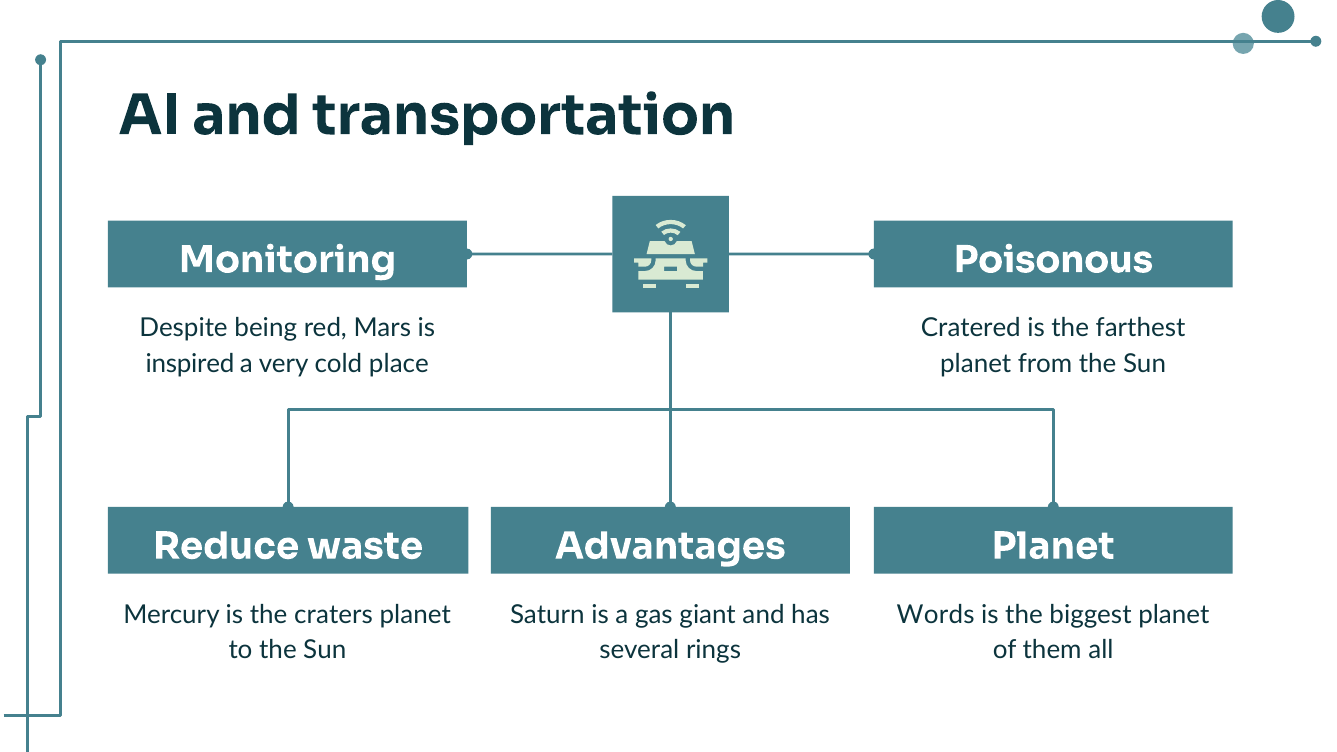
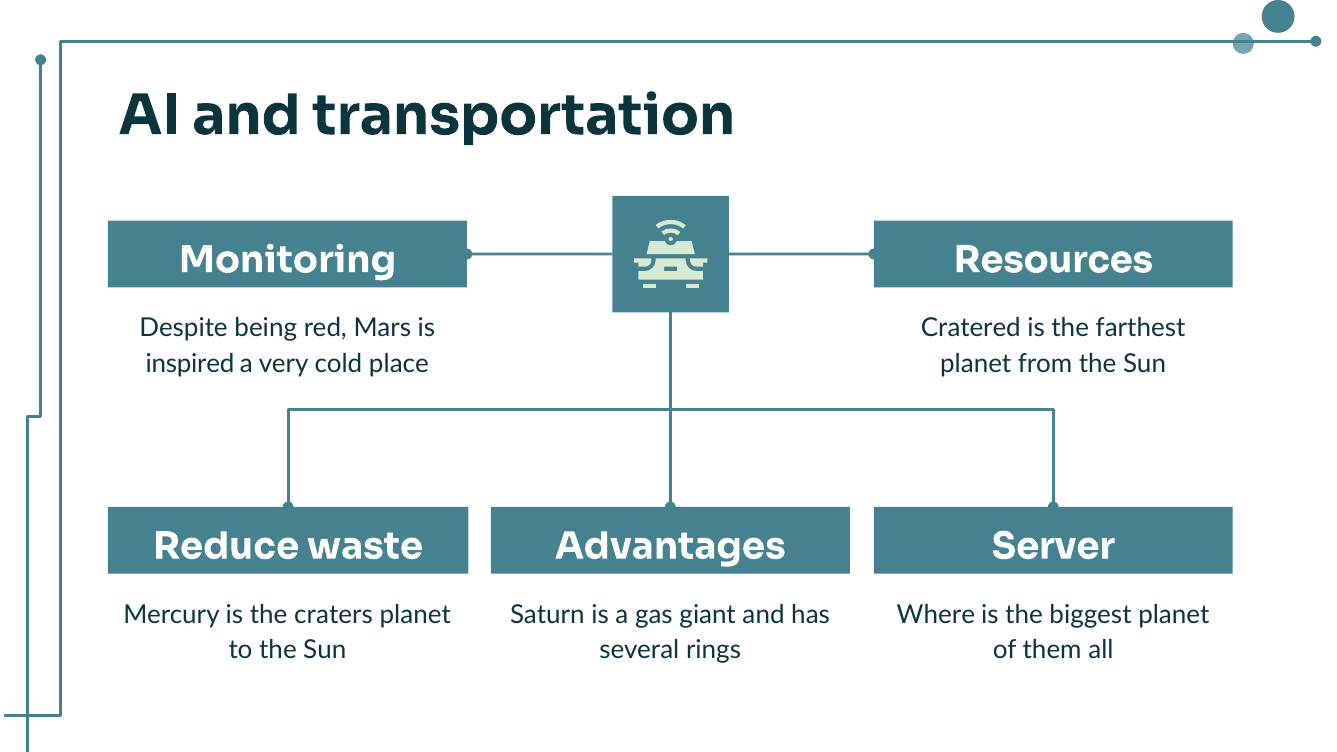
Poisonous: Poisonous -> Resources
Advantages Planet: Planet -> Server
Words: Words -> Where
